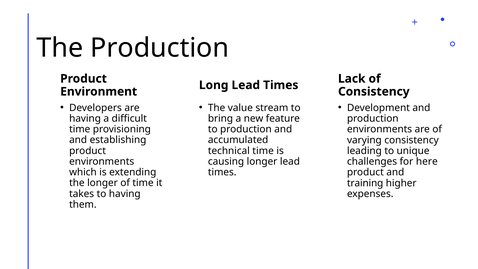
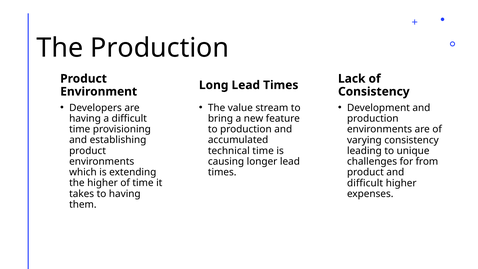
here: here -> from
the longer: longer -> higher
training at (365, 183): training -> difficult
